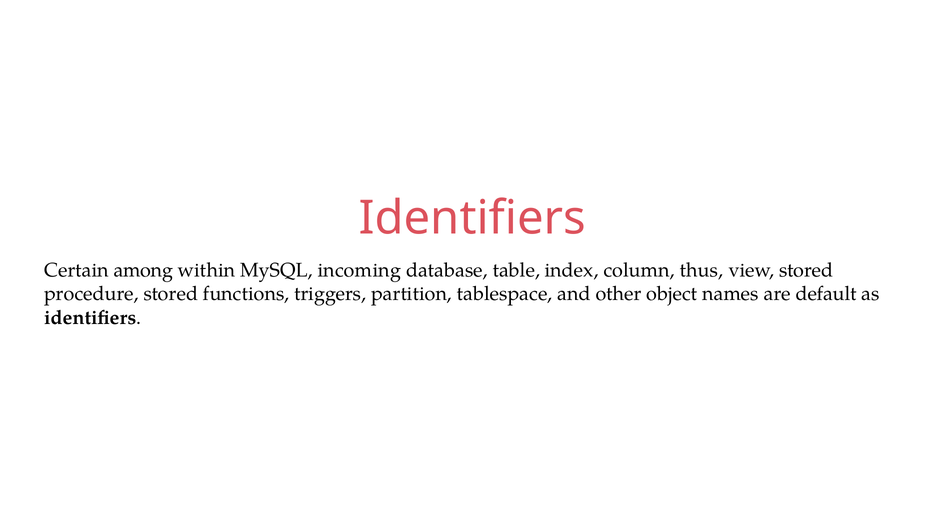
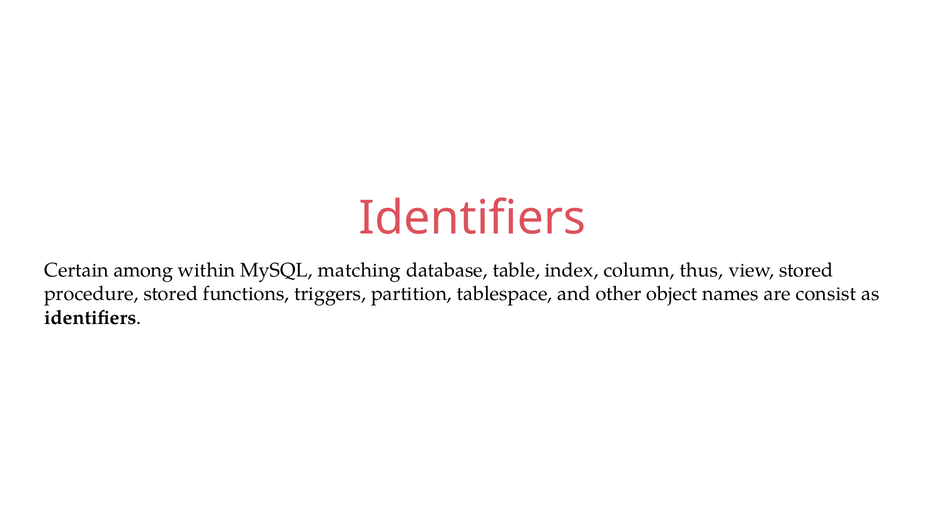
incoming: incoming -> matching
default: default -> consist
